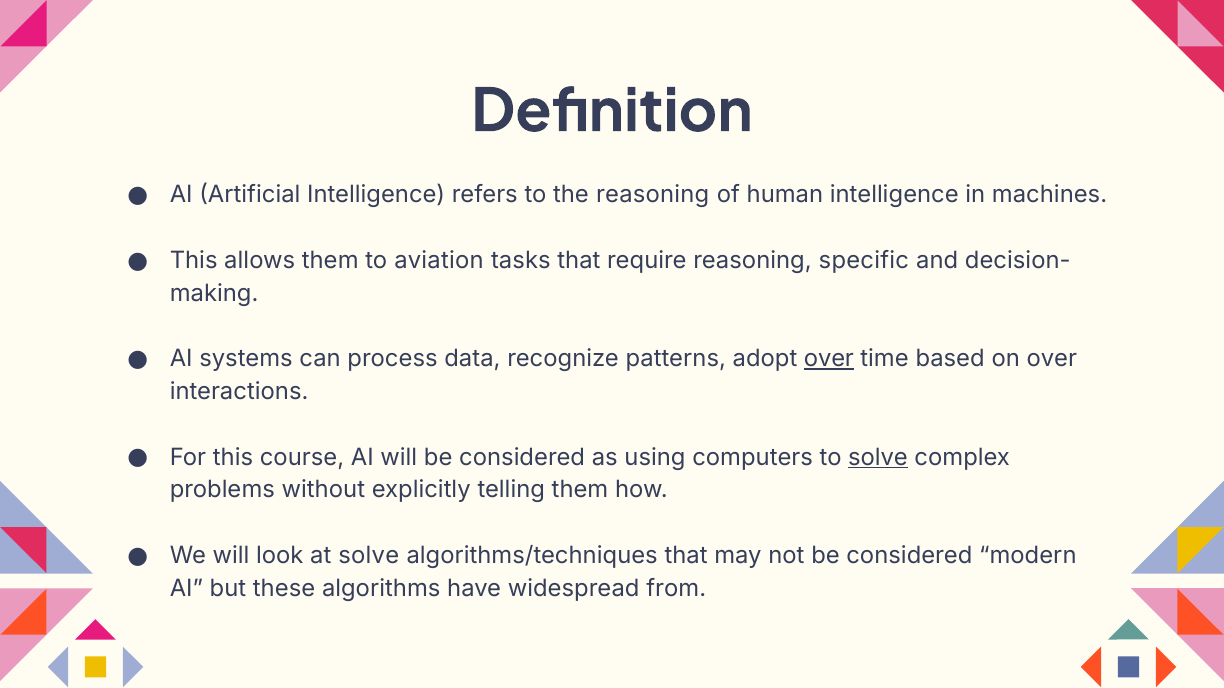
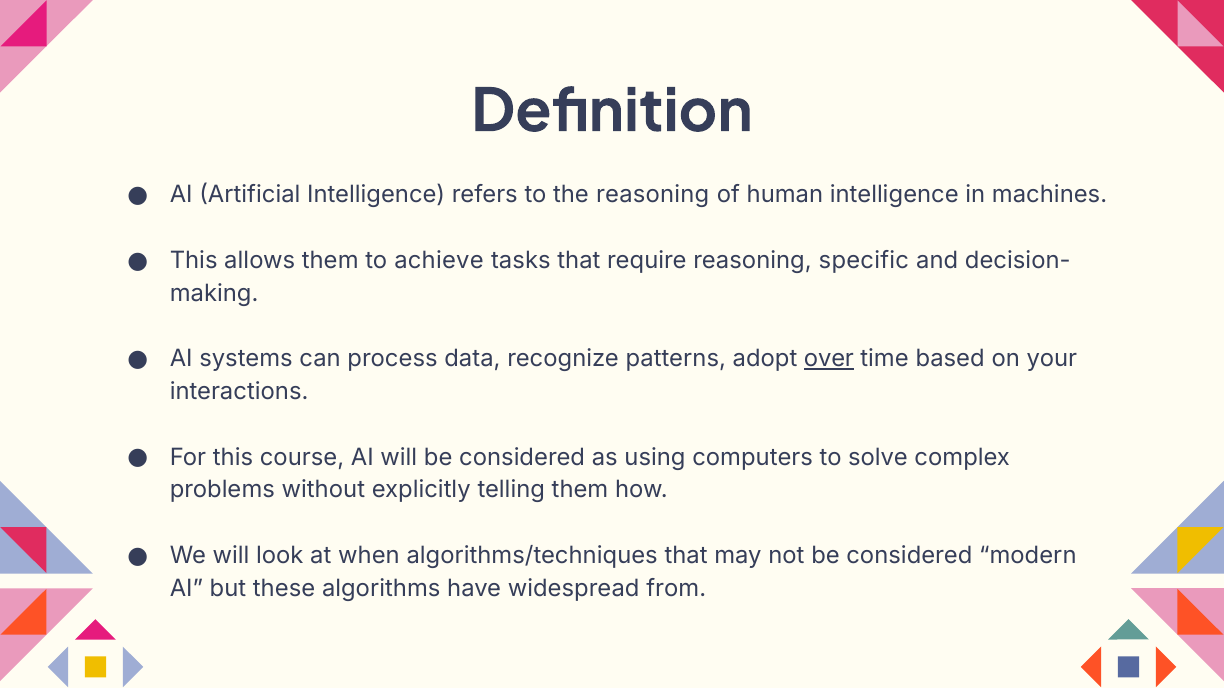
aviation: aviation -> achieve
on over: over -> your
solve at (878, 458) underline: present -> none
at solve: solve -> when
